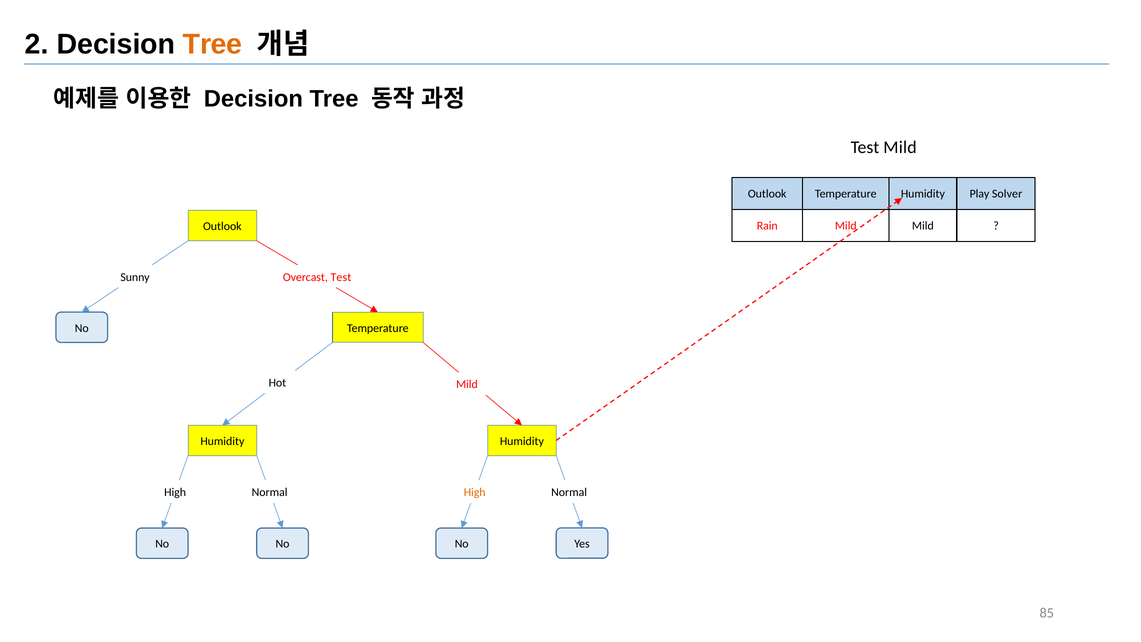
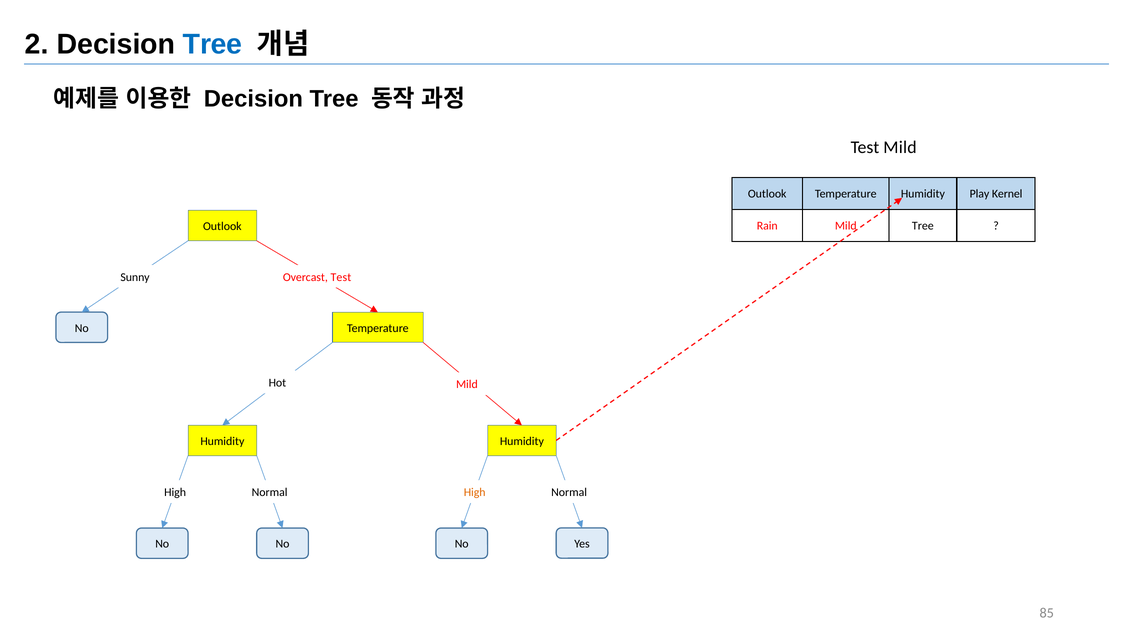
Tree at (213, 44) colour: orange -> blue
Solver: Solver -> Kernel
Mild Mild: Mild -> Tree
